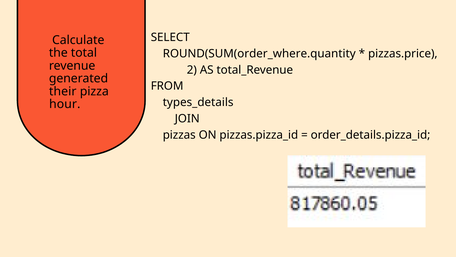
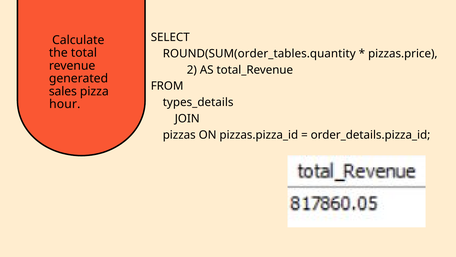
ROUND(SUM(order_where.quantity: ROUND(SUM(order_where.quantity -> ROUND(SUM(order_tables.quantity
their: their -> sales
